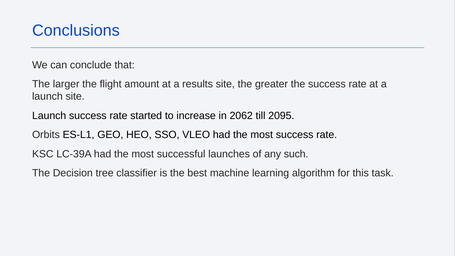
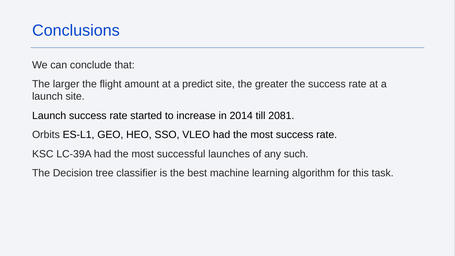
results: results -> predict
2062: 2062 -> 2014
2095: 2095 -> 2081
